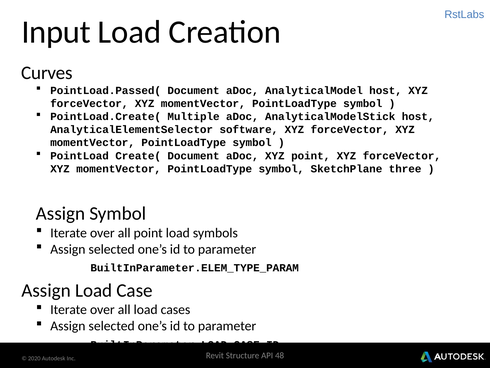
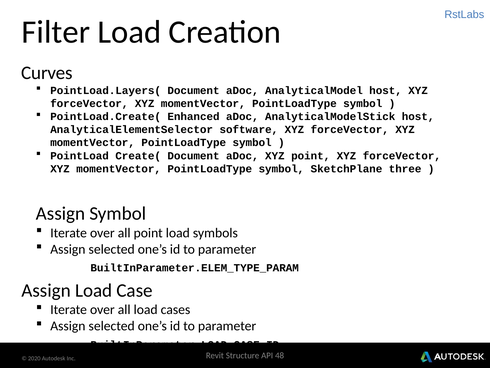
Input: Input -> Filter
PointLoad.Passed(: PointLoad.Passed( -> PointLoad.Layers(
Multiple: Multiple -> Enhanced
